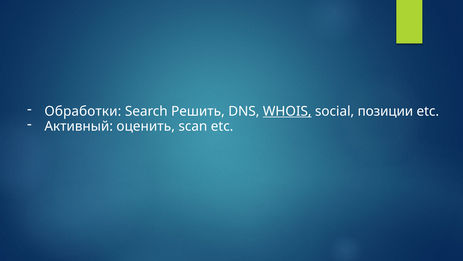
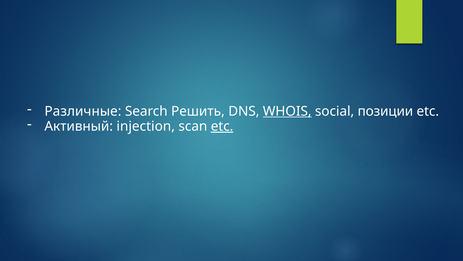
Обработки: Обработки -> Различные
оценить: оценить -> injection
etc at (222, 126) underline: none -> present
